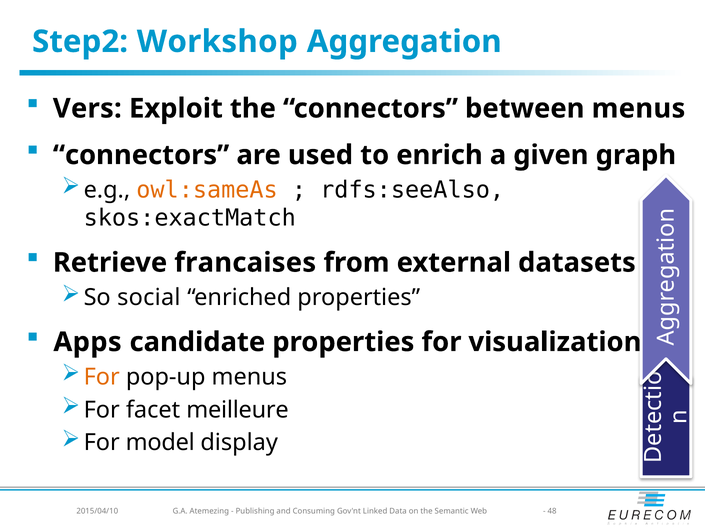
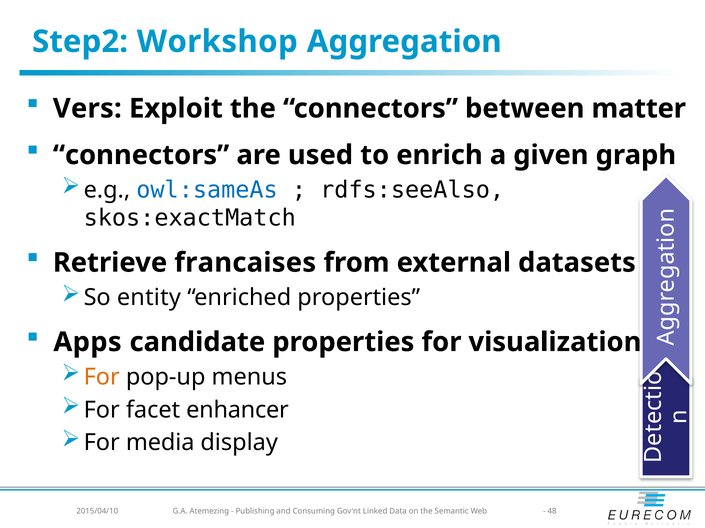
between menus: menus -> matter
owl:sameAs colour: orange -> blue
social: social -> entity
meilleure: meilleure -> enhancer
model: model -> media
